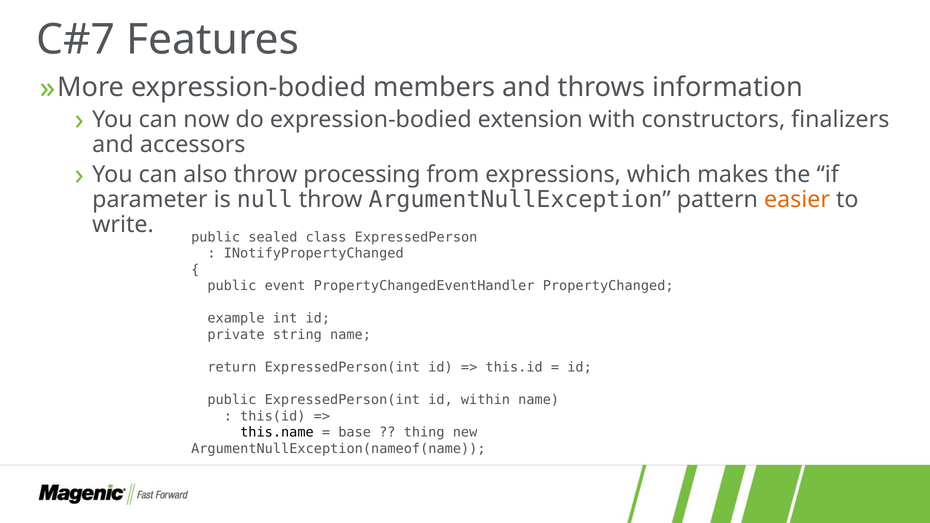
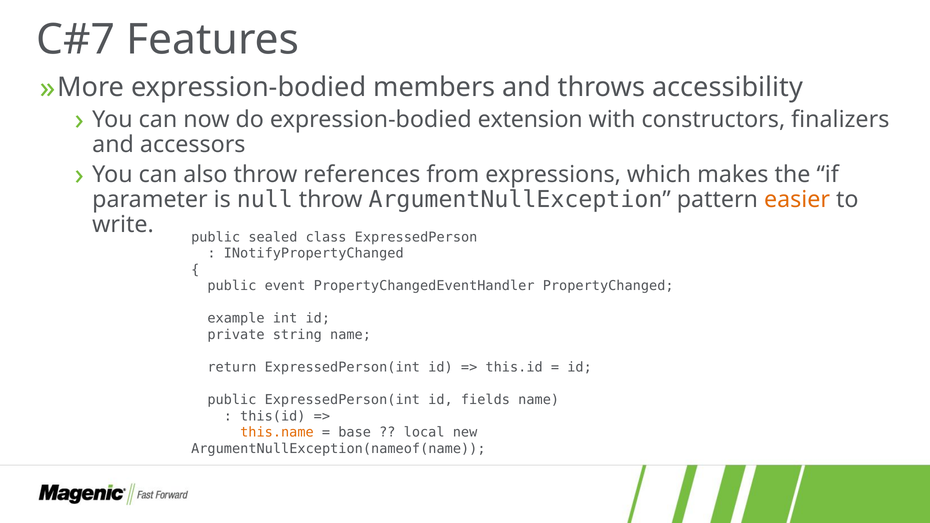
information: information -> accessibility
processing: processing -> references
within: within -> fields
this.name colour: black -> orange
thing: thing -> local
